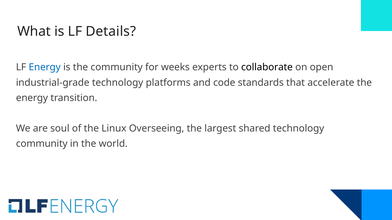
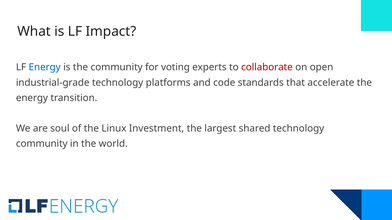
Details: Details -> Impact
weeks: weeks -> voting
collaborate colour: black -> red
Overseeing: Overseeing -> Investment
